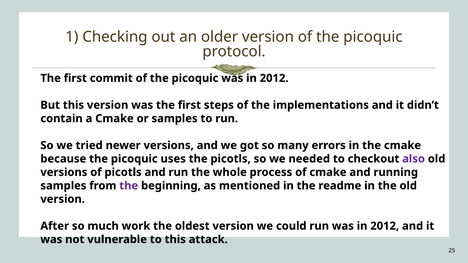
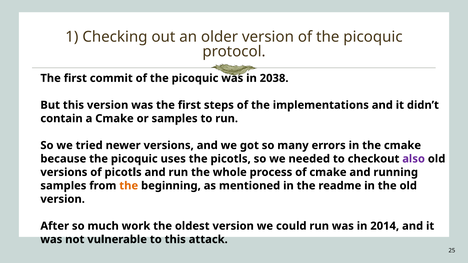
picoquic was in 2012: 2012 -> 2038
the at (129, 186) colour: purple -> orange
run was in 2012: 2012 -> 2014
